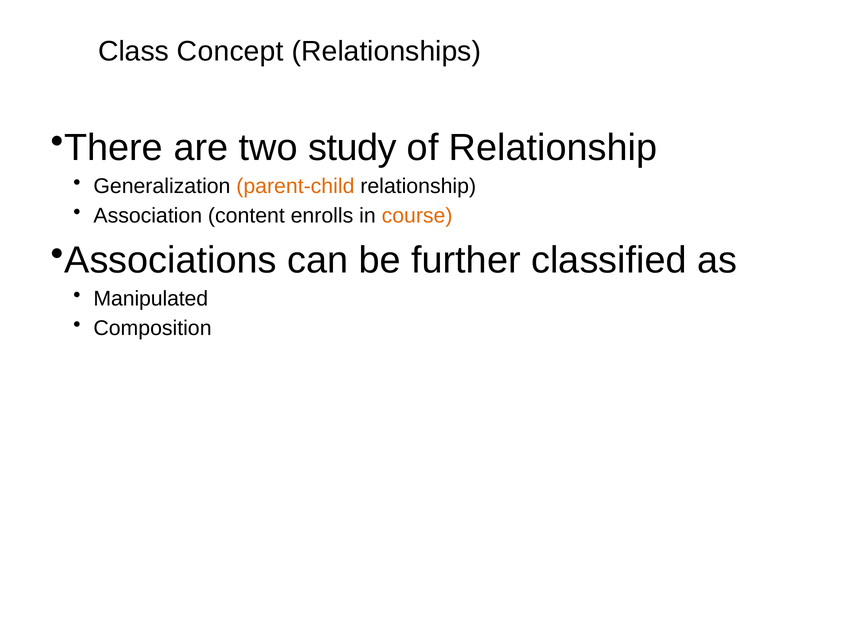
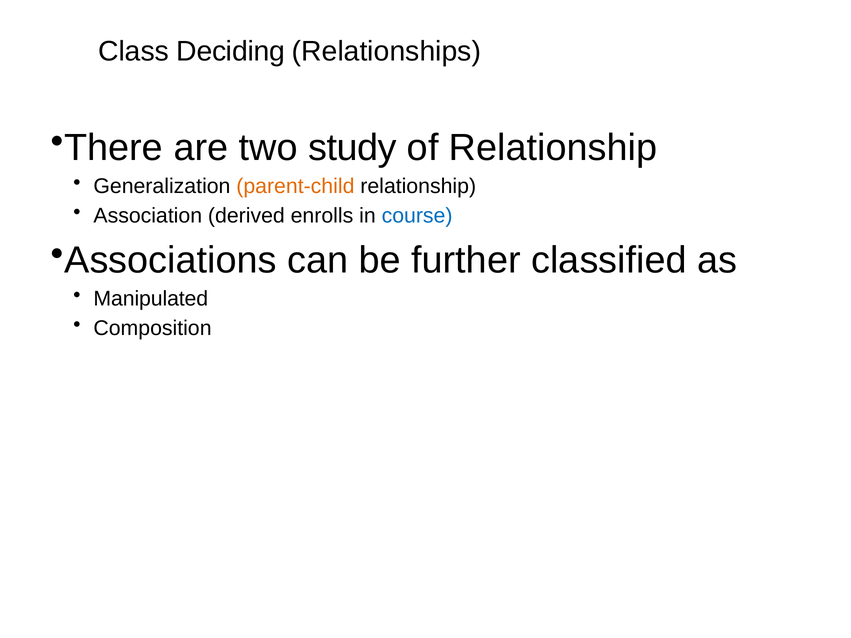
Concept: Concept -> Deciding
content: content -> derived
course colour: orange -> blue
